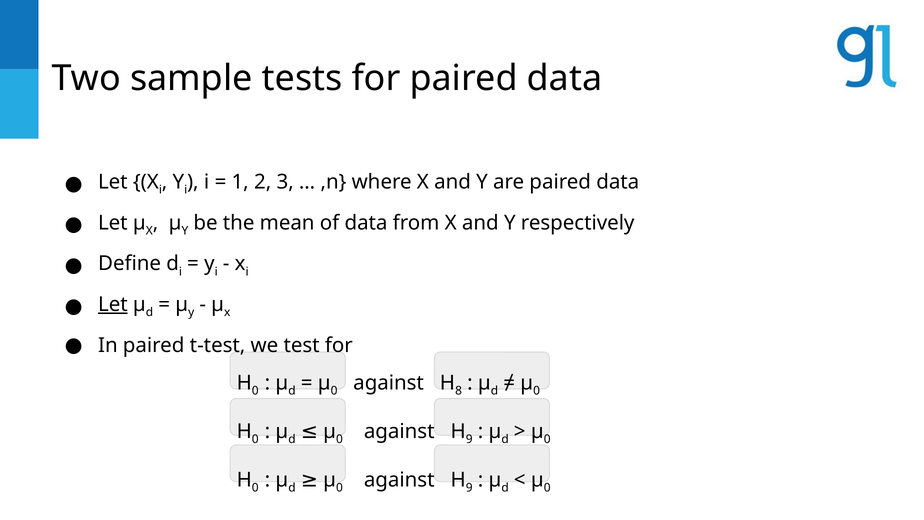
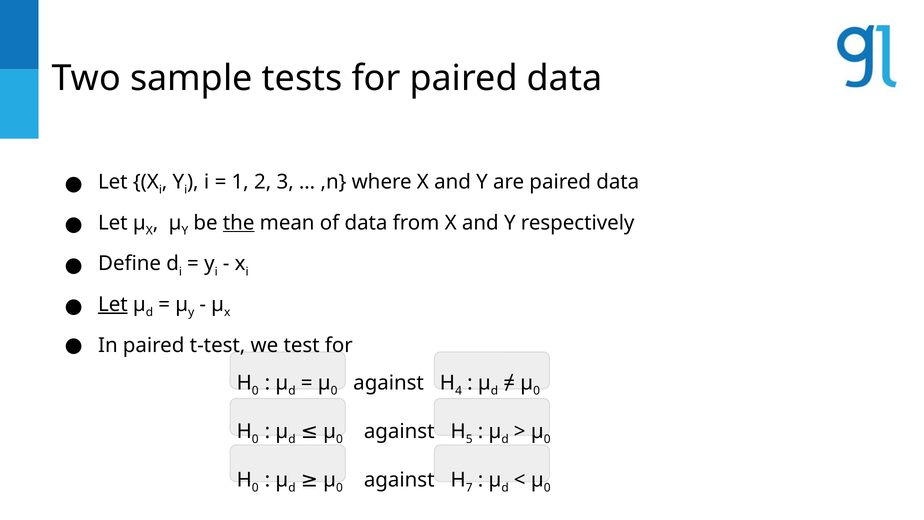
the underline: none -> present
8: 8 -> 4
9 at (469, 439): 9 -> 5
9 at (469, 488): 9 -> 7
